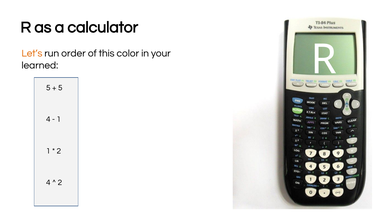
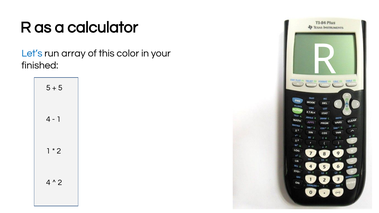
Let’s colour: orange -> blue
order: order -> array
learned: learned -> finished
